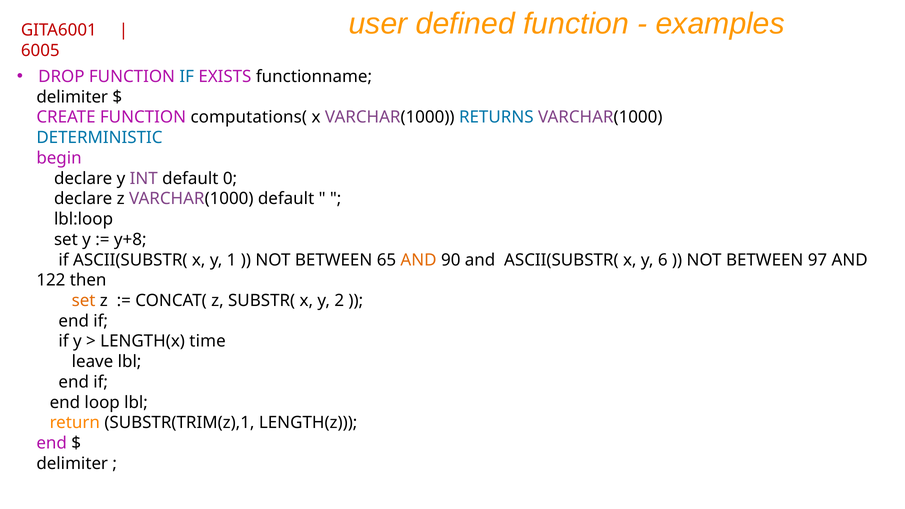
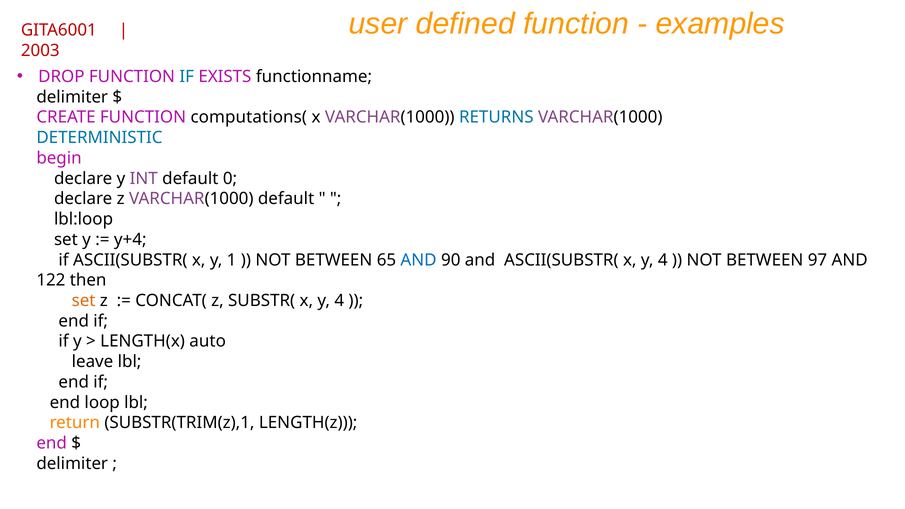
6005: 6005 -> 2003
y+8: y+8 -> y+4
AND at (419, 260) colour: orange -> blue
ASCII(SUBSTR( x y 6: 6 -> 4
SUBSTR( x y 2: 2 -> 4
time: time -> auto
